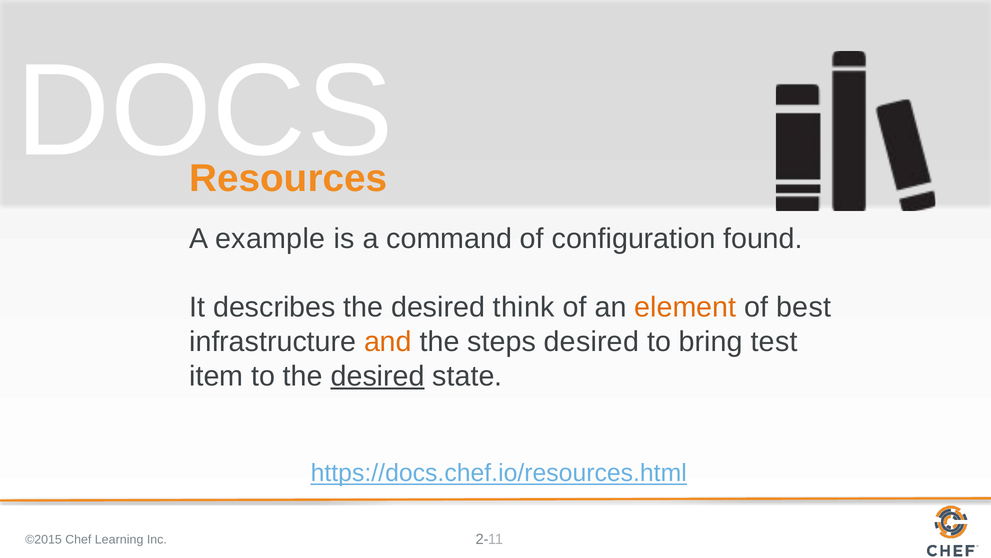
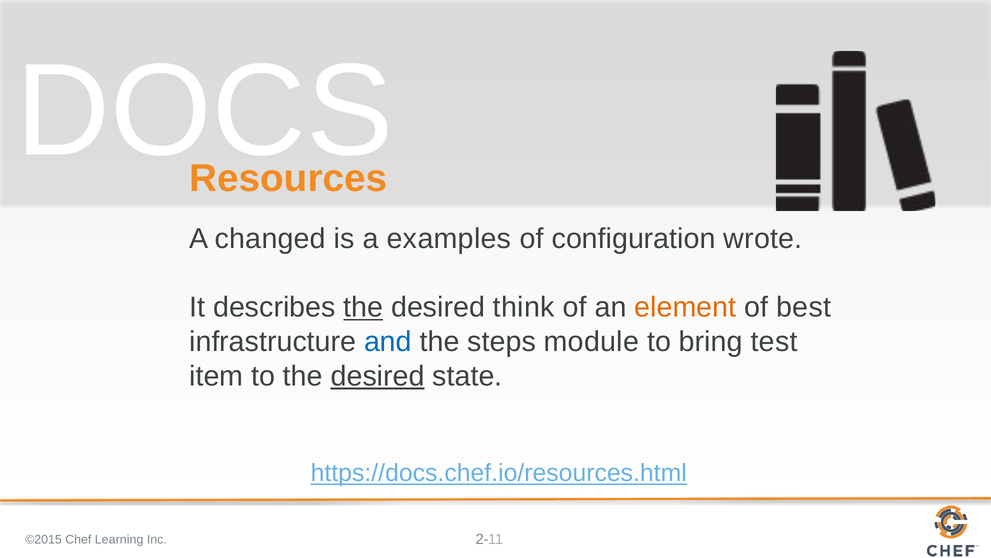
example: example -> changed
command: command -> examples
found: found -> wrote
the at (363, 307) underline: none -> present
and colour: orange -> blue
steps desired: desired -> module
